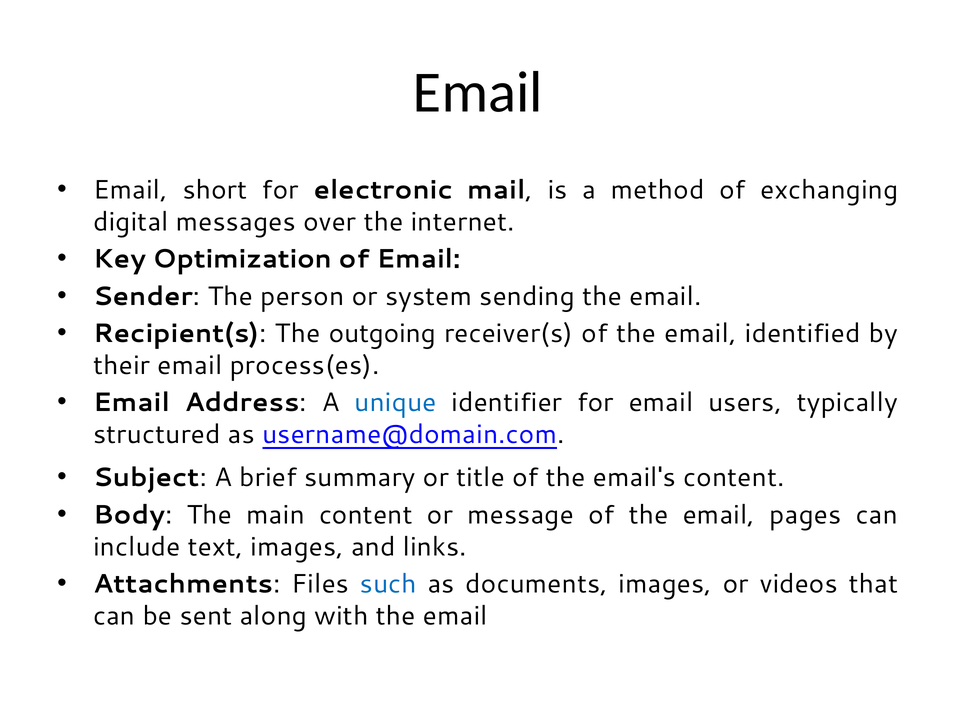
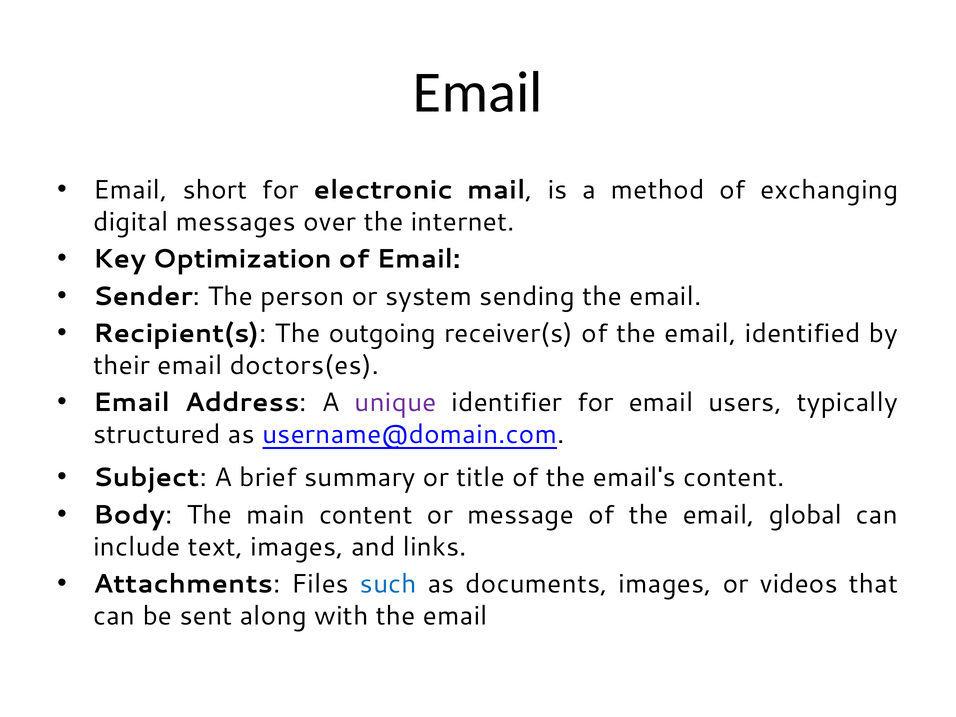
process(es: process(es -> doctors(es
unique colour: blue -> purple
pages: pages -> global
